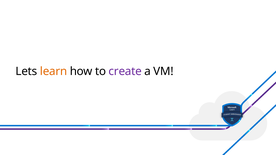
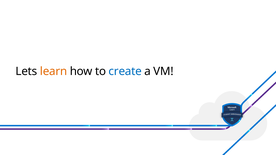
create colour: purple -> blue
